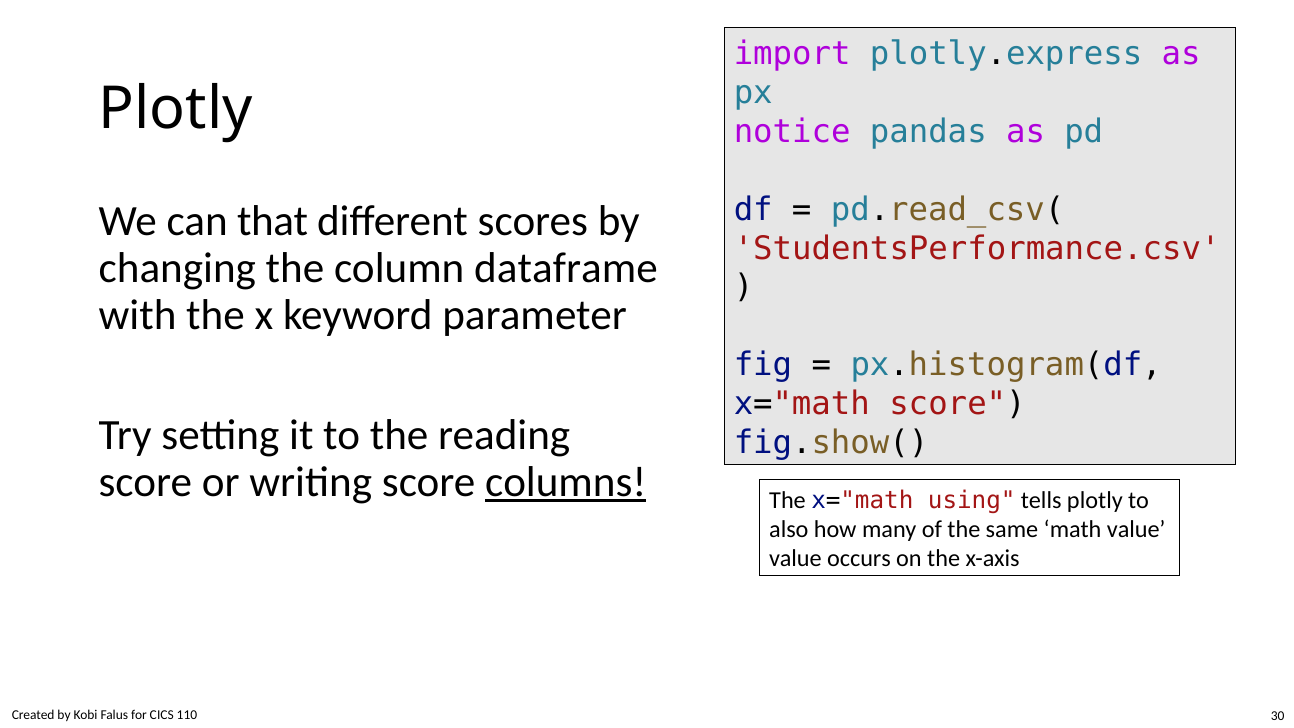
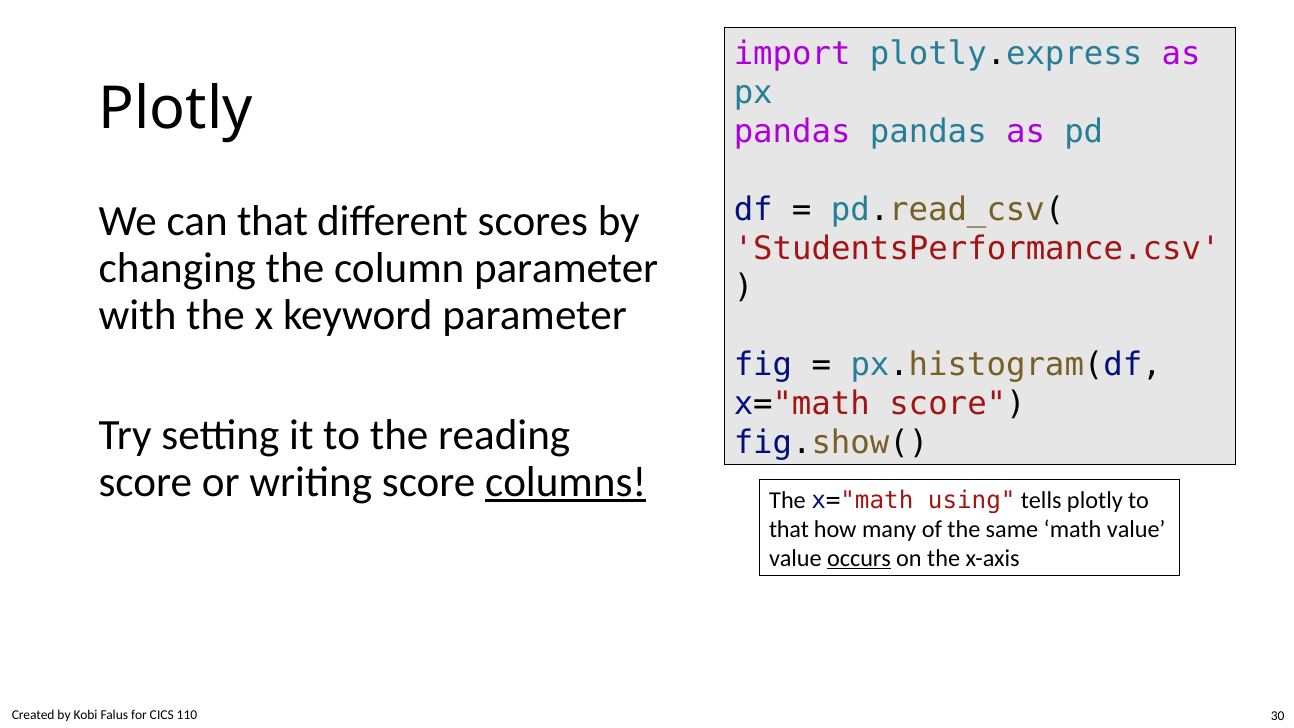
notice at (792, 132): notice -> pandas
column dataframe: dataframe -> parameter
also at (789, 529): also -> that
occurs underline: none -> present
